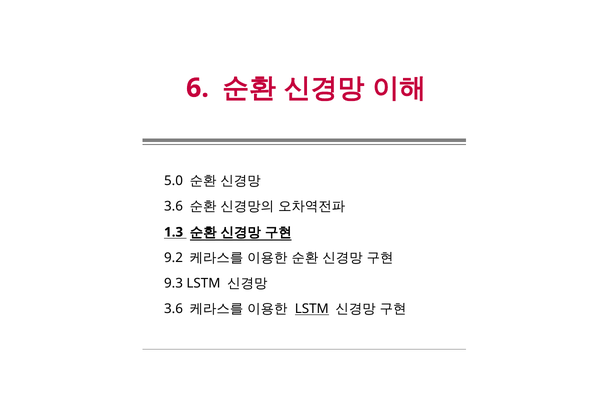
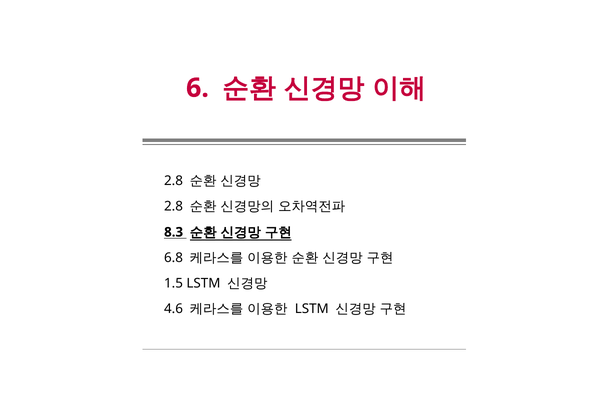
5.0 at (174, 181): 5.0 -> 2.8
3.6 at (174, 207): 3.6 -> 2.8
1.3: 1.3 -> 8.3
9.2: 9.2 -> 6.8
9.3: 9.3 -> 1.5
3.6 at (174, 310): 3.6 -> 4.6
LSTM at (312, 310) underline: present -> none
